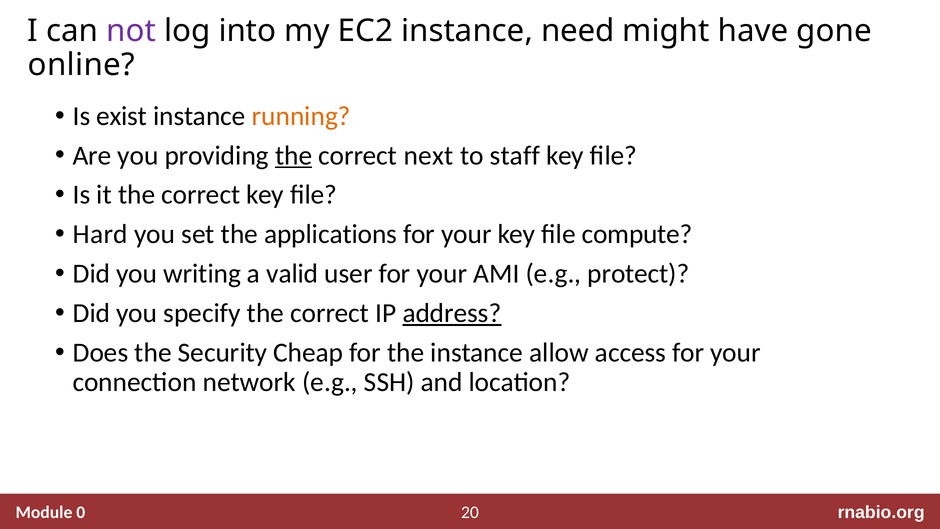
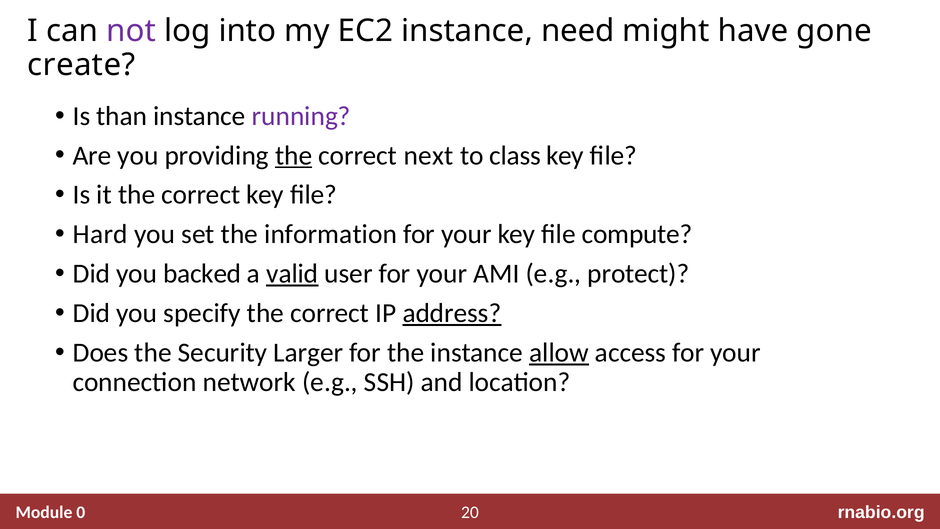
online: online -> create
exist: exist -> than
running colour: orange -> purple
staff: staff -> class
applications: applications -> information
writing: writing -> backed
valid underline: none -> present
Cheap: Cheap -> Larger
allow underline: none -> present
